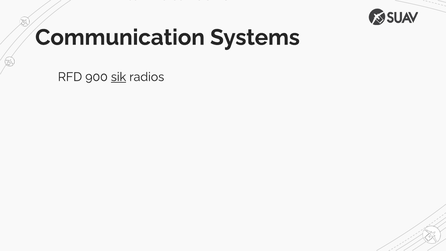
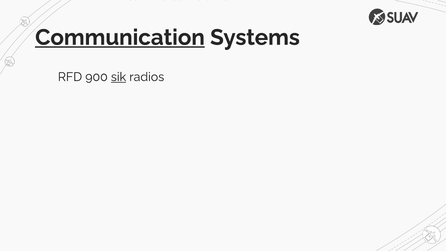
Communication underline: none -> present
